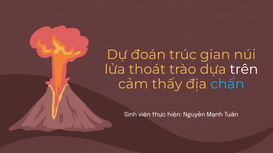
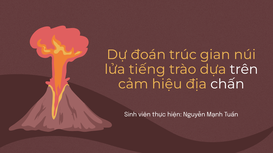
thoát: thoát -> tiếng
thấy: thấy -> hiệu
chấn colour: light blue -> white
